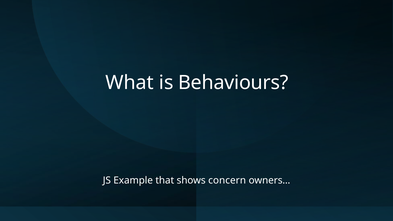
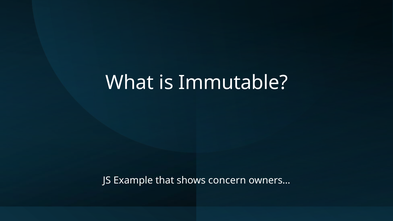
Behaviours: Behaviours -> Immutable
